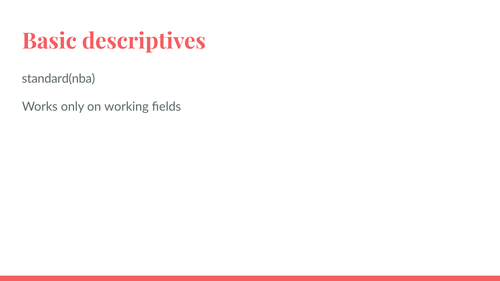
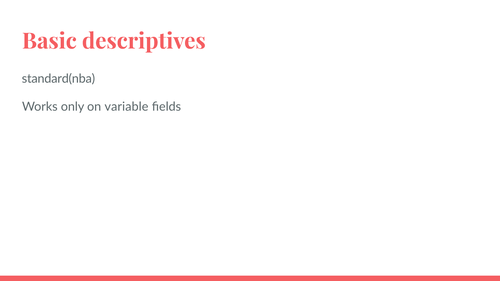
working: working -> variable
